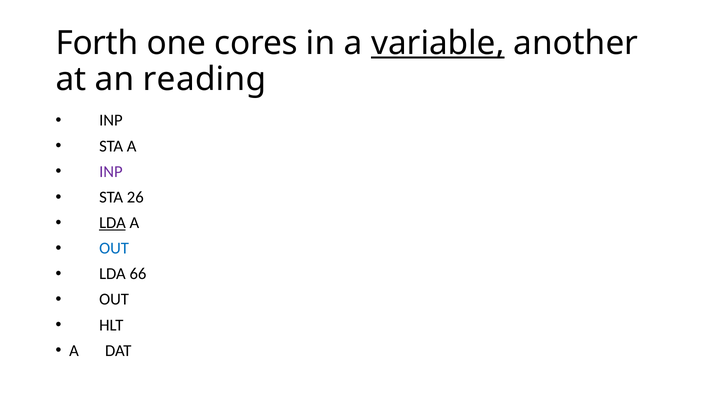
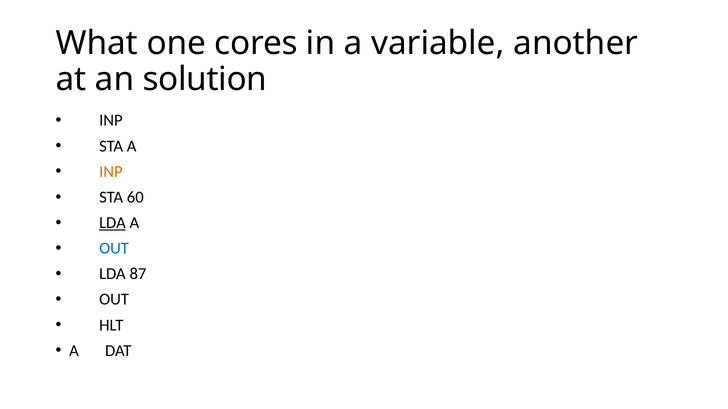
Forth: Forth -> What
variable underline: present -> none
reading: reading -> solution
INP at (111, 172) colour: purple -> orange
26: 26 -> 60
66: 66 -> 87
